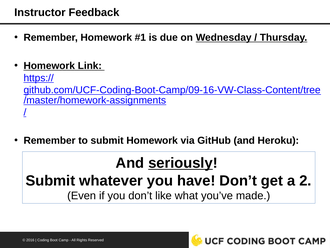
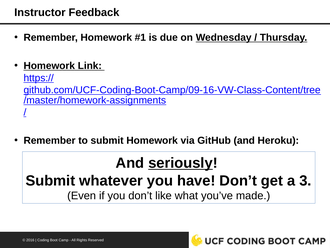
2: 2 -> 3
